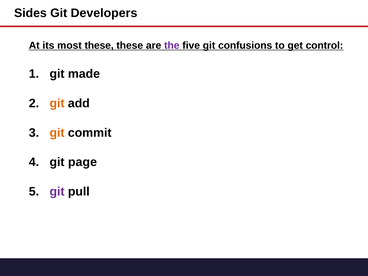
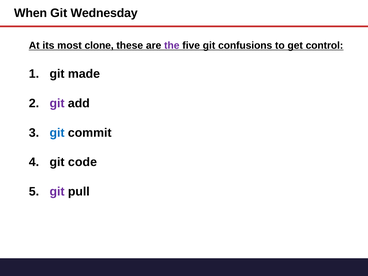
Sides: Sides -> When
Developers: Developers -> Wednesday
most these: these -> clone
git at (57, 103) colour: orange -> purple
git at (57, 133) colour: orange -> blue
page: page -> code
